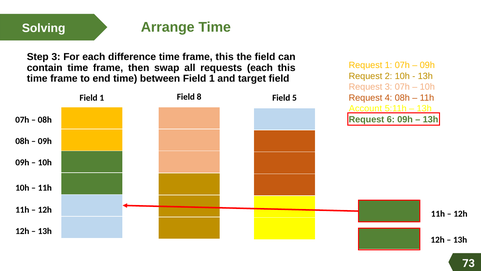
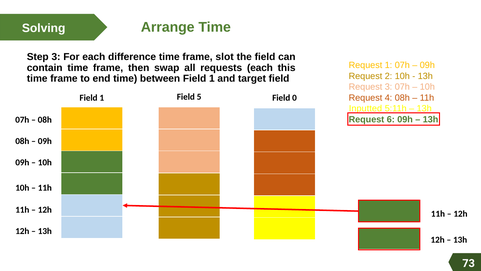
frame this: this -> slot
8: 8 -> 5
5: 5 -> 0
Account: Account -> Inputted
